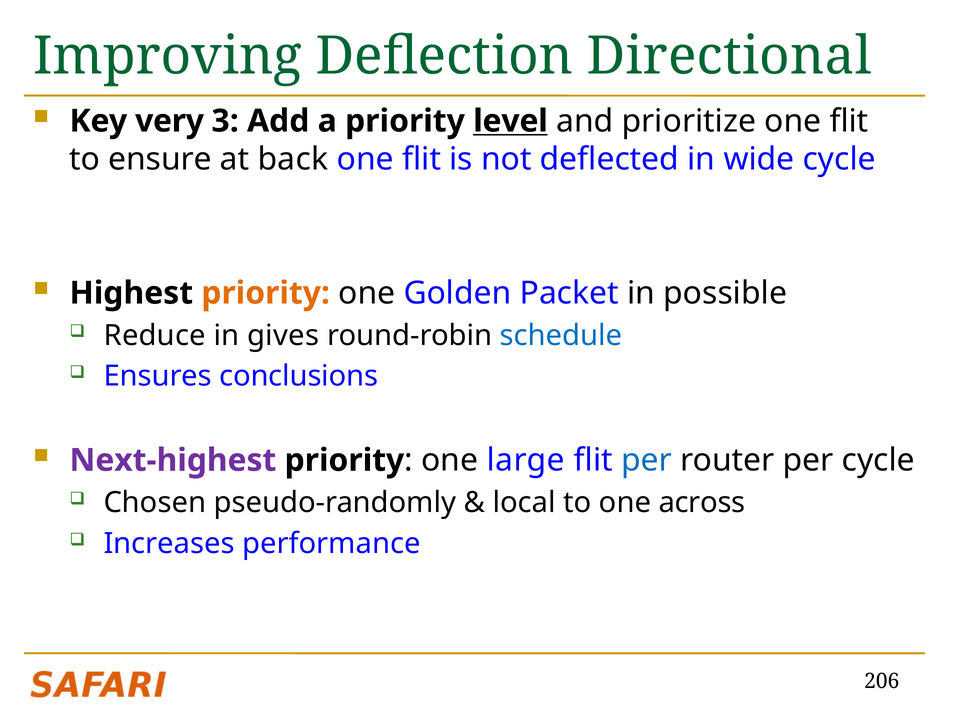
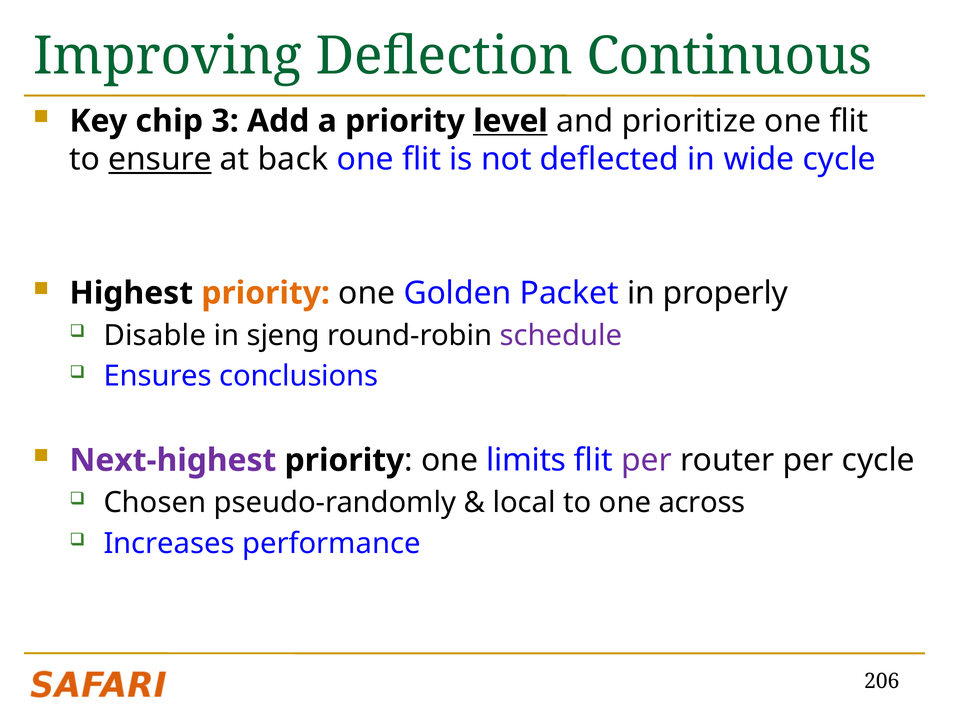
Directional: Directional -> Continuous
very: very -> chip
ensure underline: none -> present
possible: possible -> properly
Reduce: Reduce -> Disable
gives: gives -> sjeng
schedule colour: blue -> purple
large: large -> limits
per at (646, 461) colour: blue -> purple
